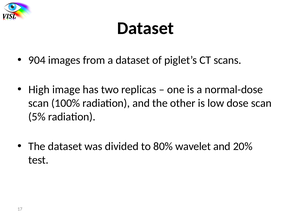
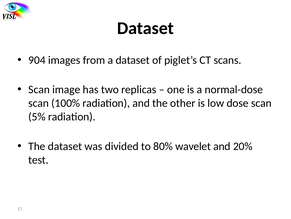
High at (39, 89): High -> Scan
